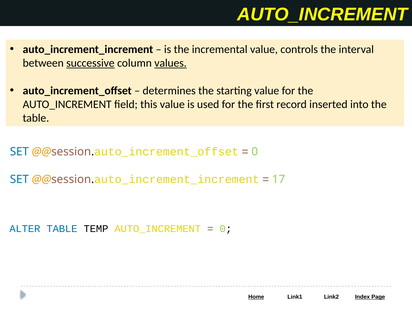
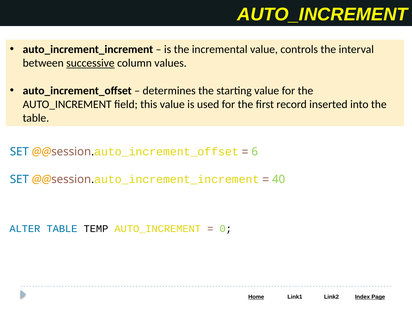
values underline: present -> none
0 at (255, 152): 0 -> 6
17: 17 -> 40
